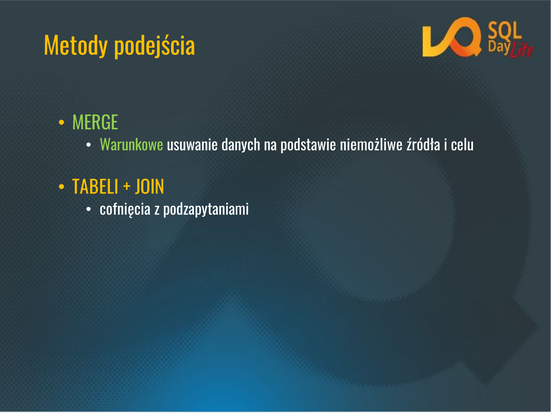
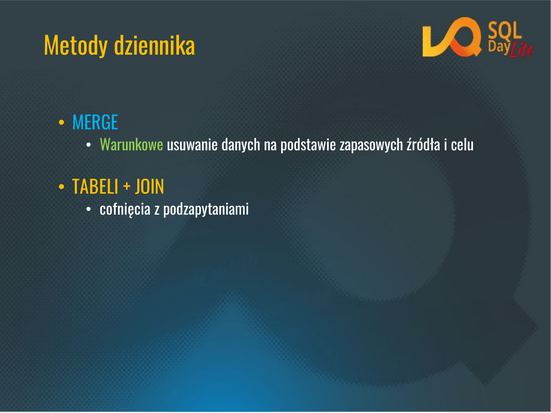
podejścia: podejścia -> dziennika
MERGE colour: light green -> light blue
niemożliwe: niemożliwe -> zapasowych
